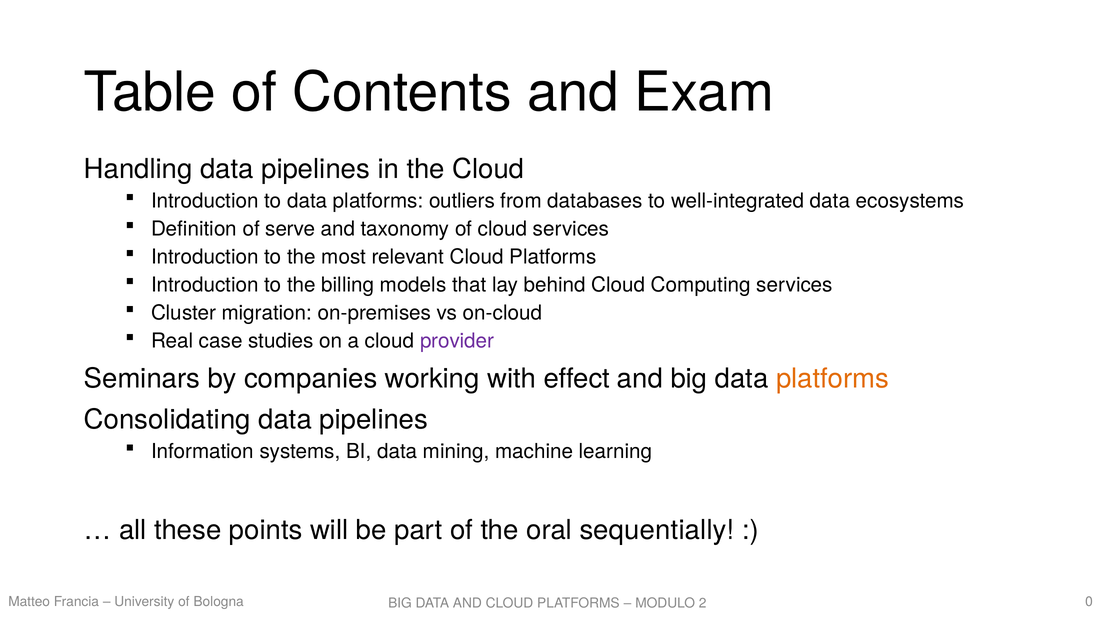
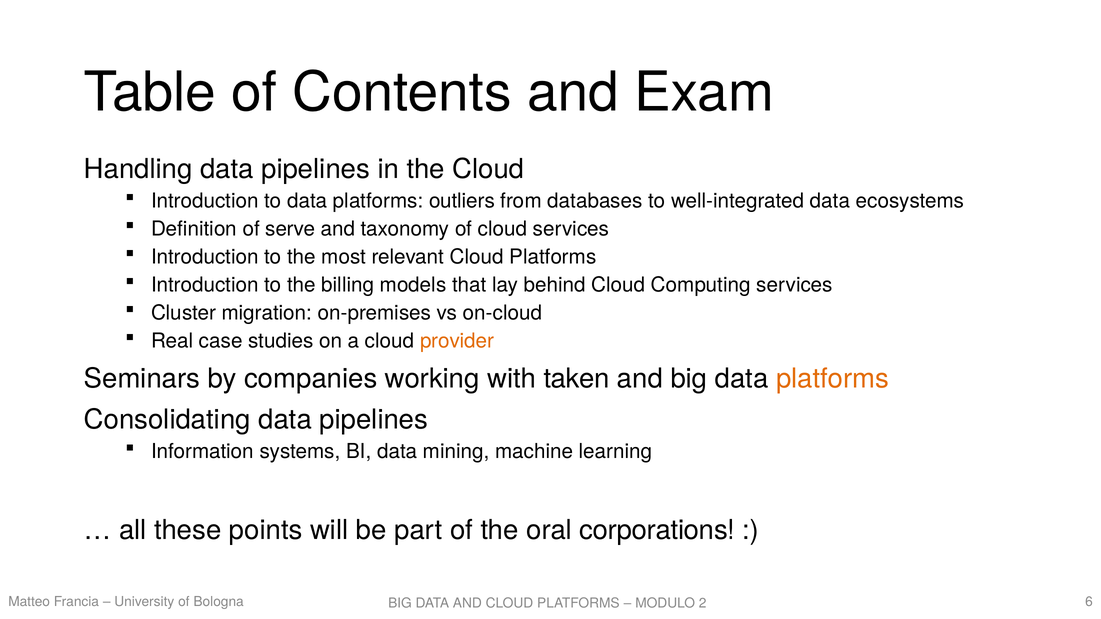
provider colour: purple -> orange
effect: effect -> taken
sequentially: sequentially -> corporations
0: 0 -> 6
